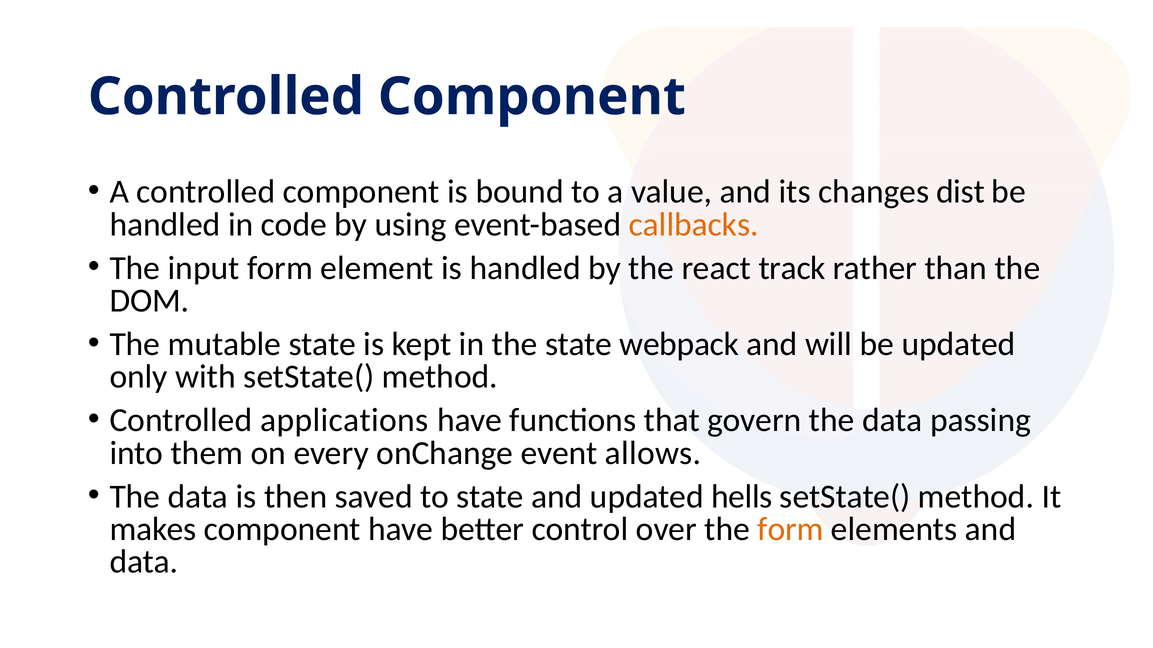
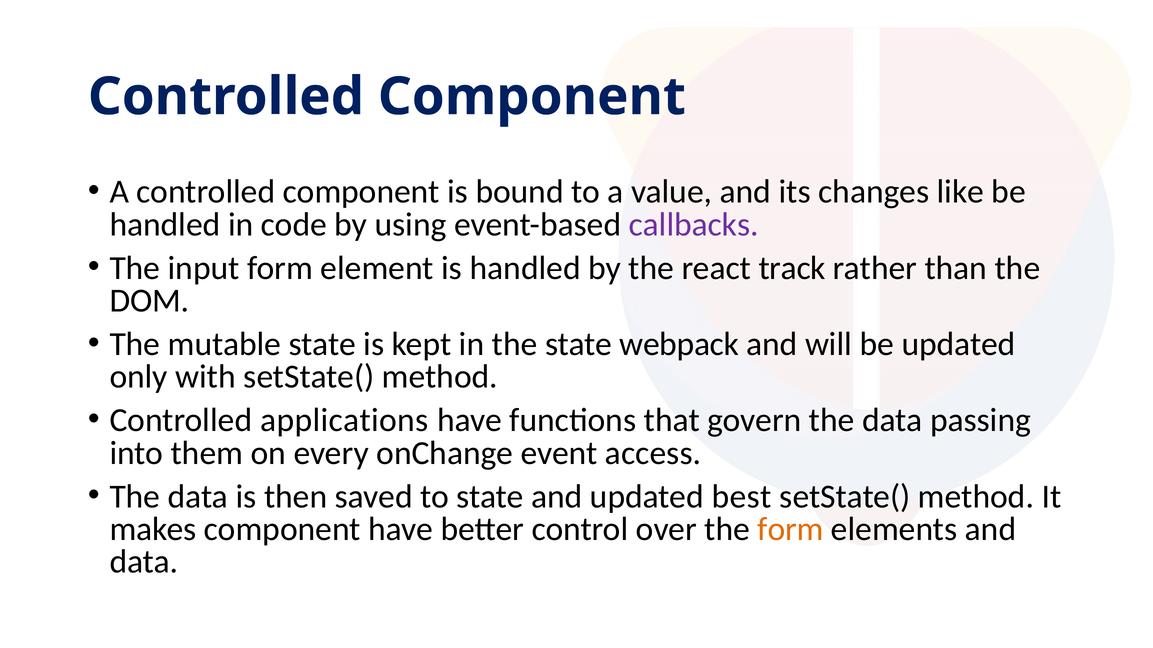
dist: dist -> like
callbacks colour: orange -> purple
allows: allows -> access
hells: hells -> best
